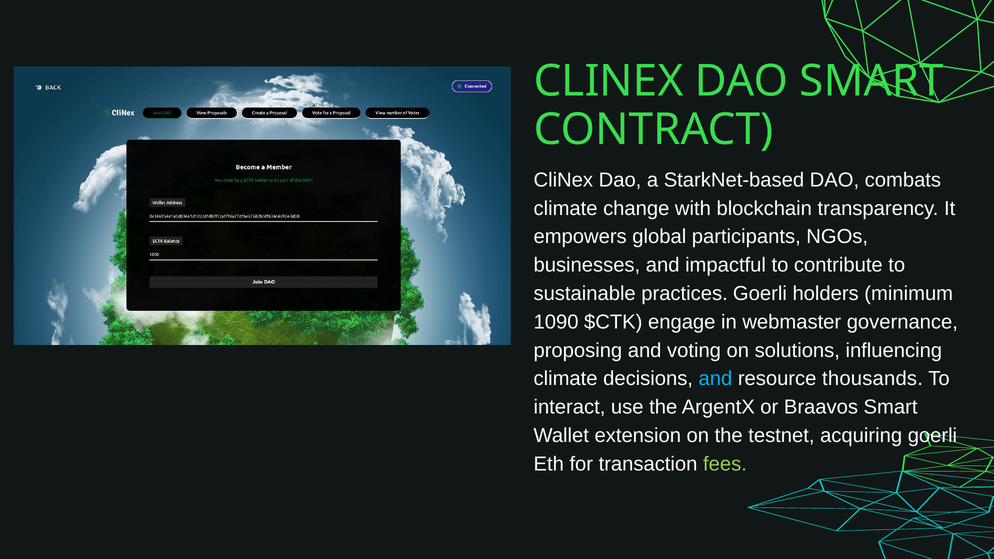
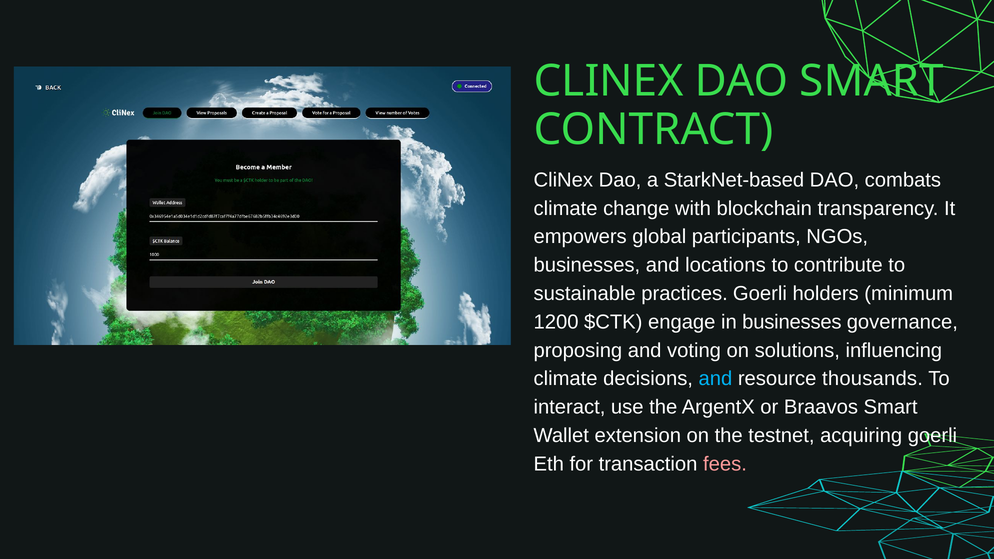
impactful: impactful -> locations
1090: 1090 -> 1200
in webmaster: webmaster -> businesses
fees colour: light green -> pink
